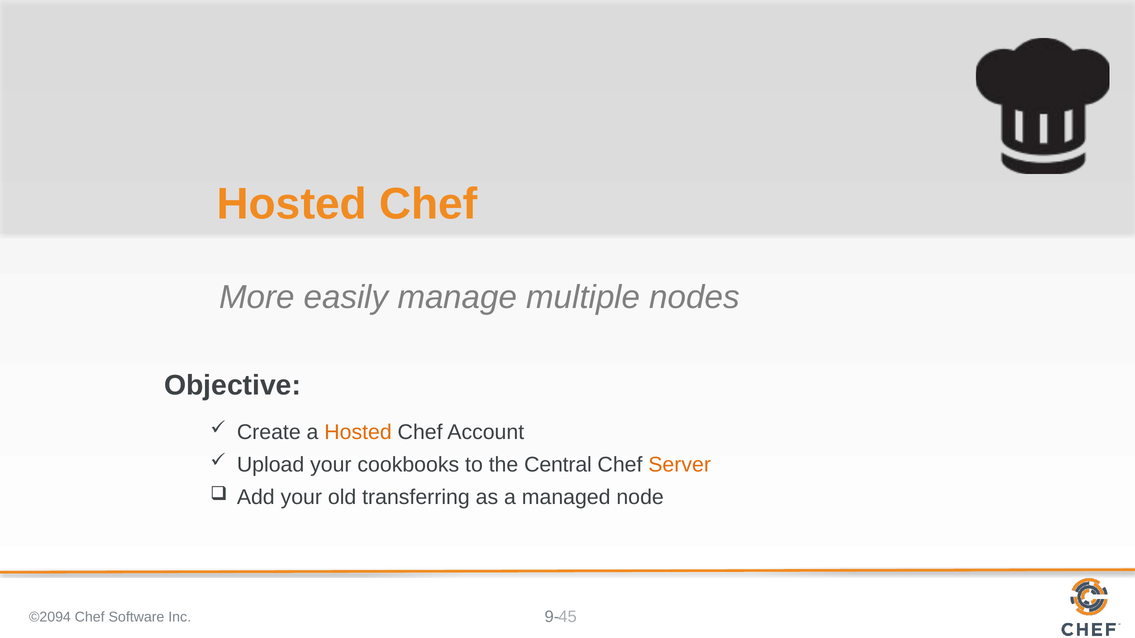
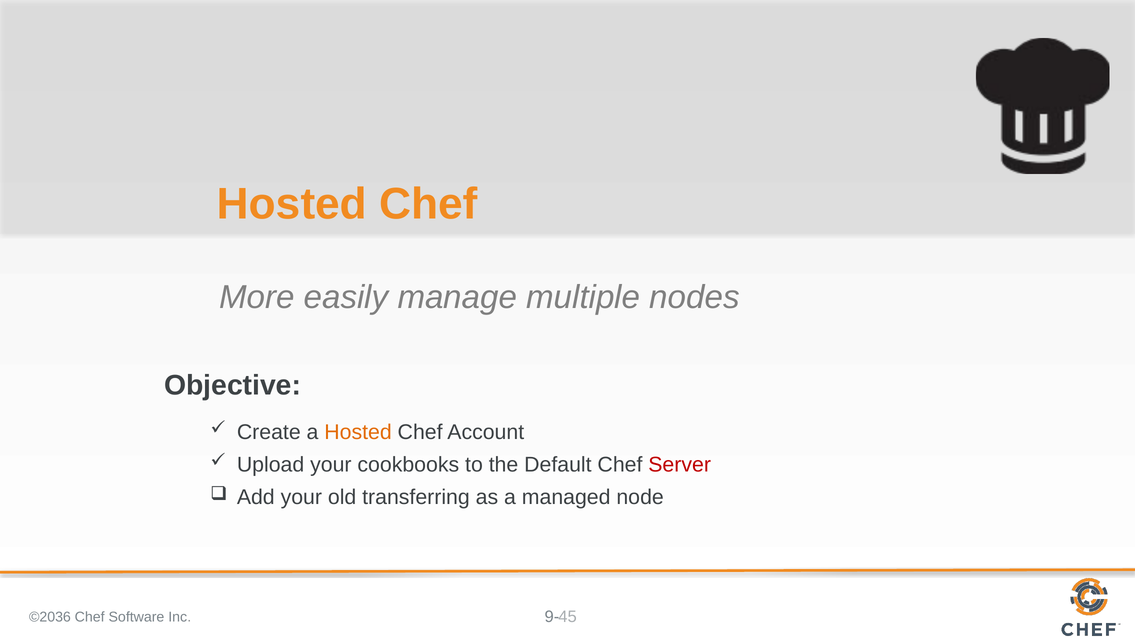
Central: Central -> Default
Server colour: orange -> red
©2094: ©2094 -> ©2036
